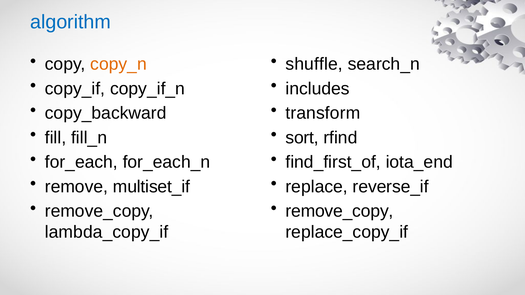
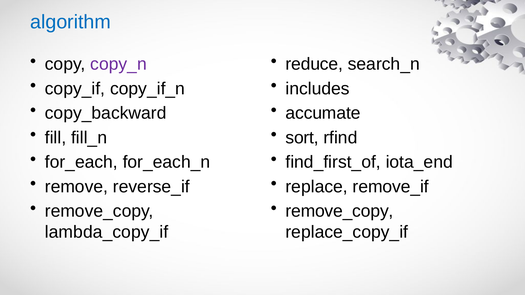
copy_n colour: orange -> purple
shuffle: shuffle -> reduce
transform: transform -> accumate
reverse_if: reverse_if -> remove_if
multiset_if: multiset_if -> reverse_if
